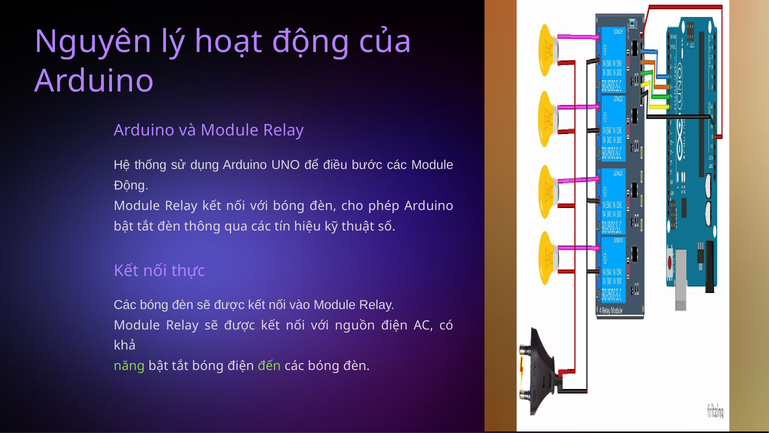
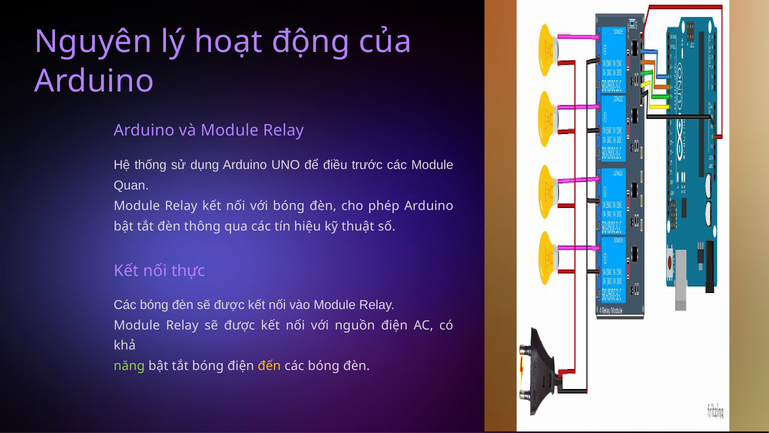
bước: bước -> trước
Động at (131, 185): Động -> Quan
đến colour: light green -> yellow
